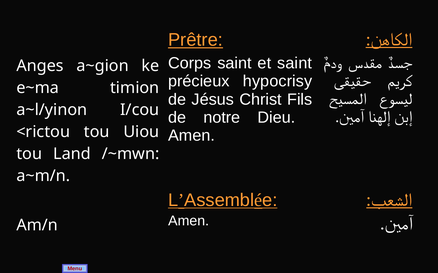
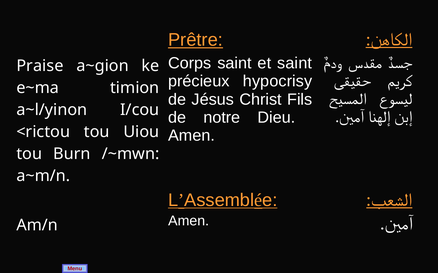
Anges: Anges -> Praise
Land: Land -> Burn
